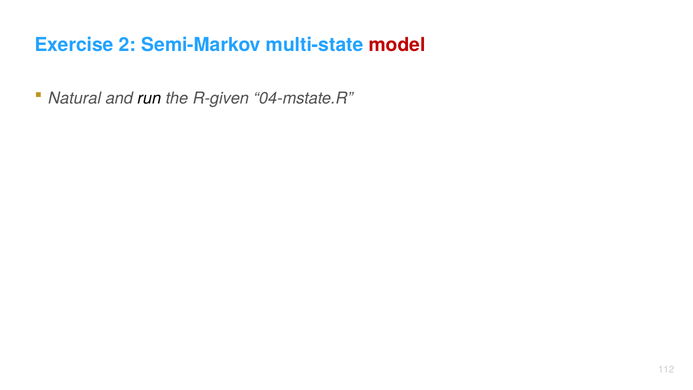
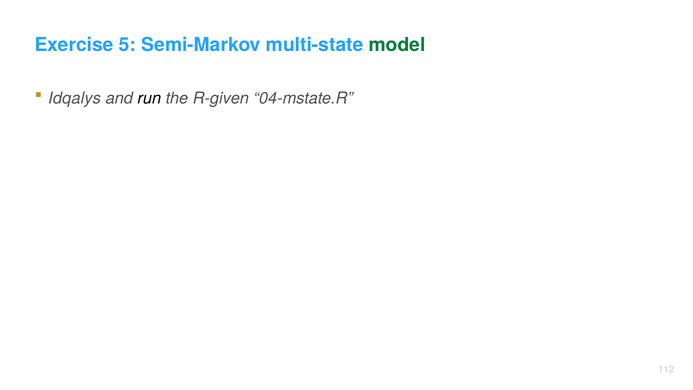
2: 2 -> 5
model colour: red -> green
Natural: Natural -> Idqalys
